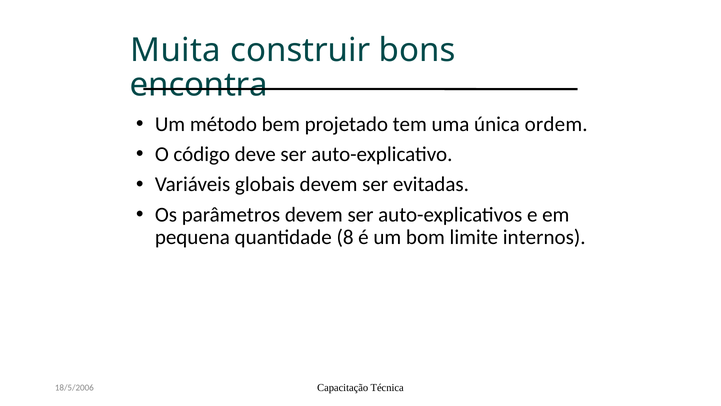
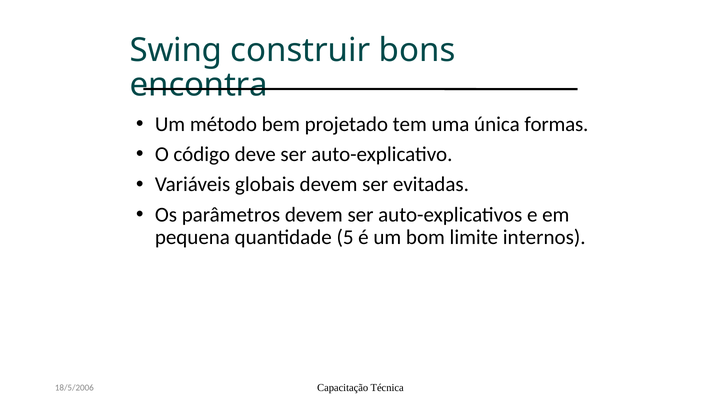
Muita: Muita -> Swing
ordem: ordem -> formas
8: 8 -> 5
